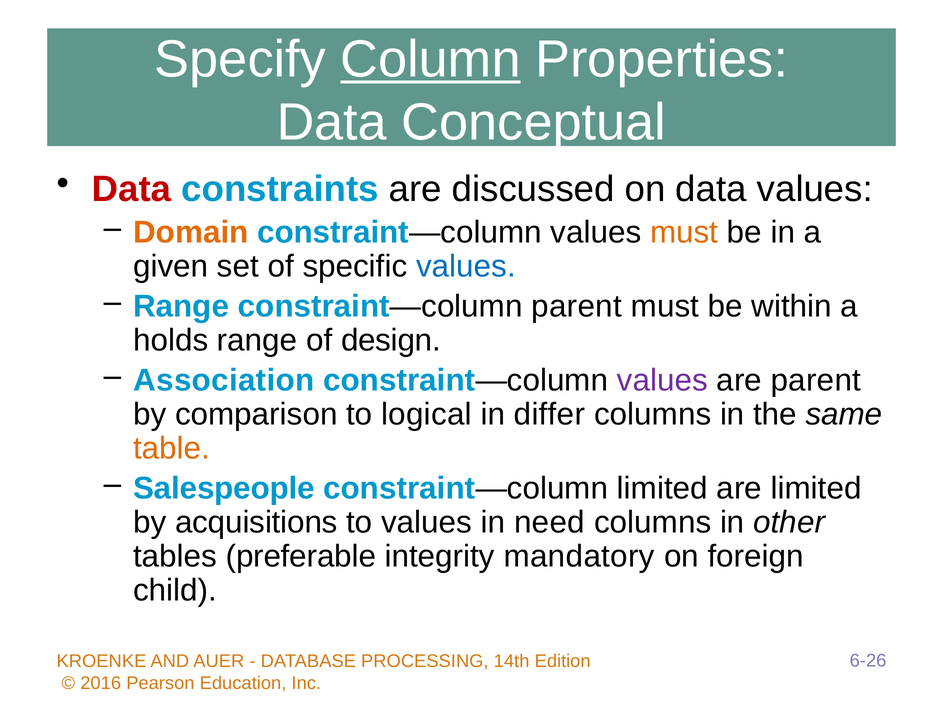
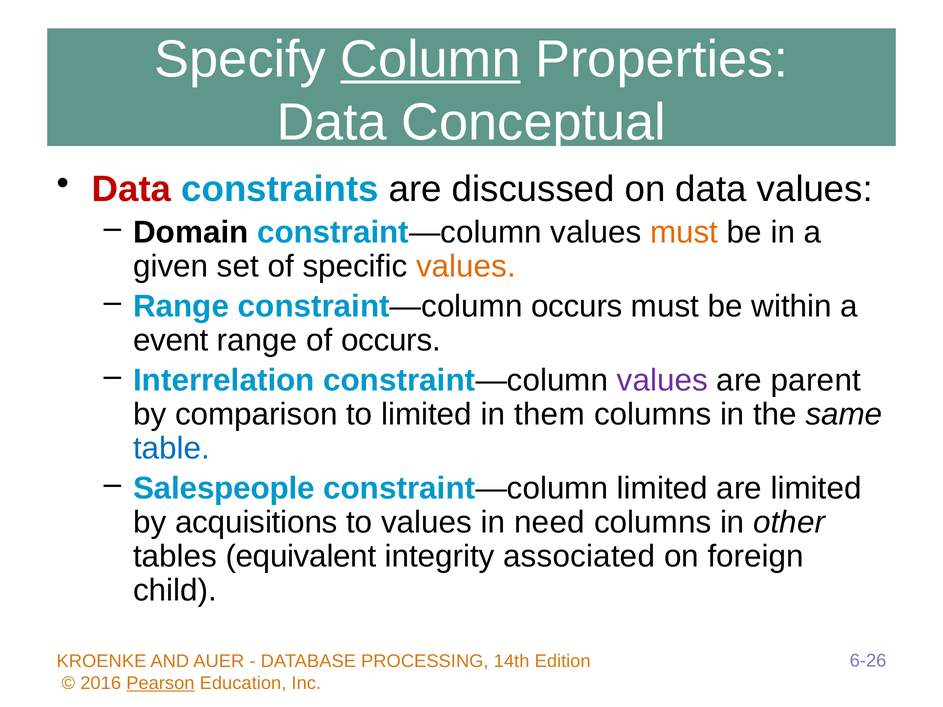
Domain colour: orange -> black
values at (466, 266) colour: blue -> orange
constraint—column parent: parent -> occurs
holds: holds -> event
of design: design -> occurs
Association: Association -> Interrelation
to logical: logical -> limited
differ: differ -> them
table colour: orange -> blue
preferable: preferable -> equivalent
mandatory: mandatory -> associated
Pearson underline: none -> present
